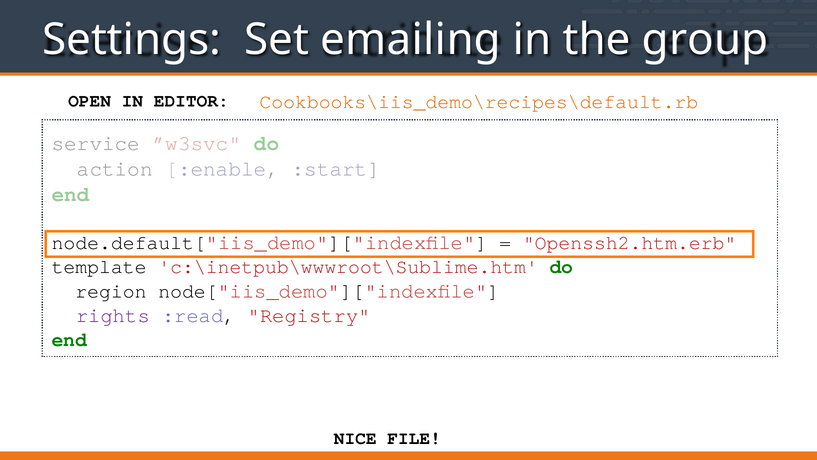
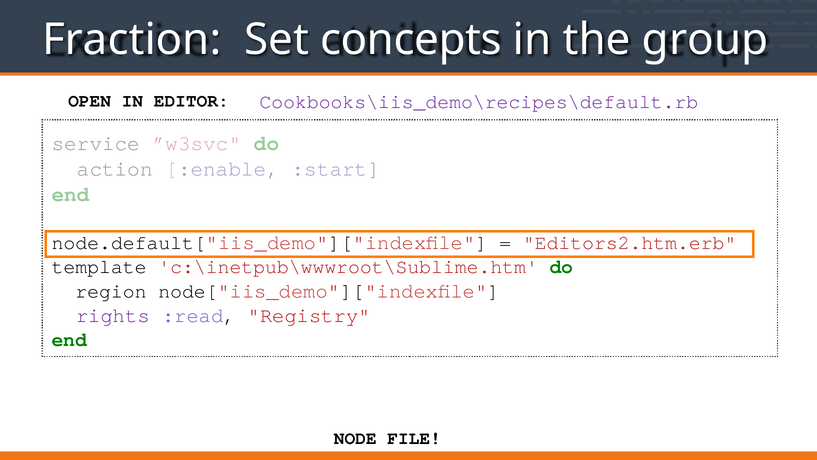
Settings: Settings -> Fraction
emailing: emailing -> concepts
Cookbooks\iis_demo\recipes\default.rb colour: orange -> purple
Openssh2.htm.erb: Openssh2.htm.erb -> Editors2.htm.erb
NICE: NICE -> NODE
